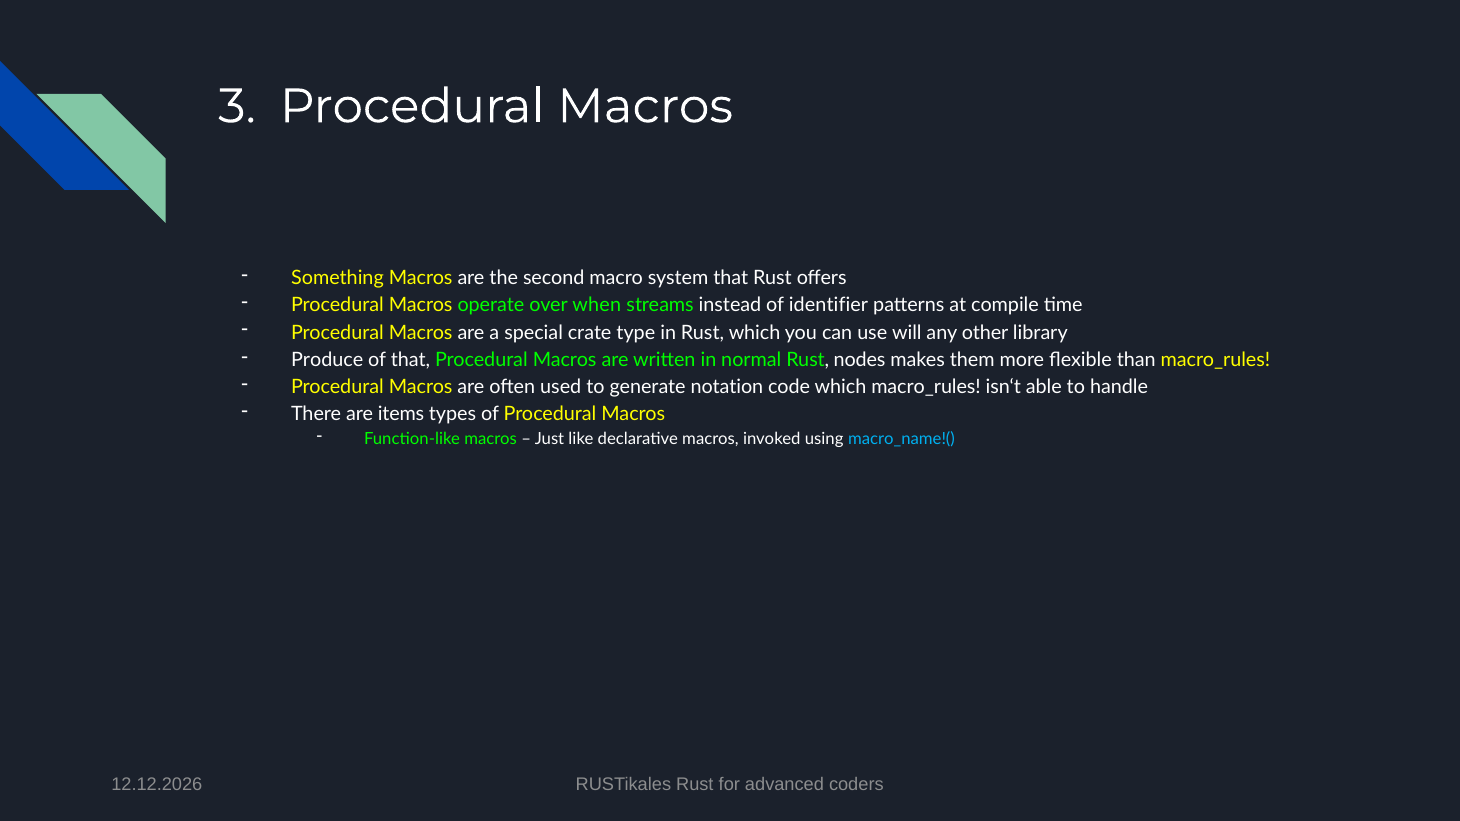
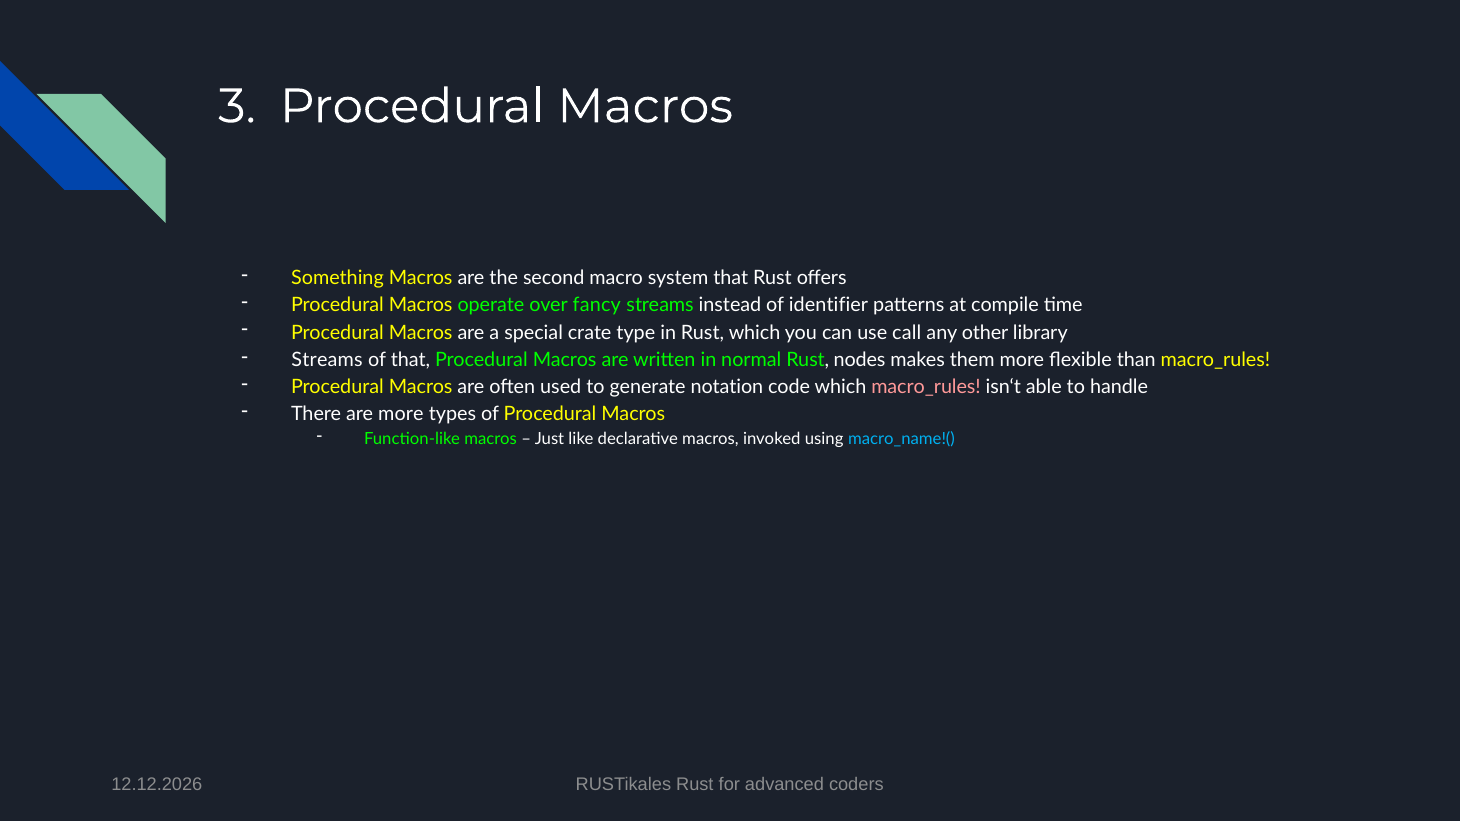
when: when -> fancy
will: will -> call
Produce at (327, 360): Produce -> Streams
macro_rules at (926, 387) colour: white -> pink
are items: items -> more
